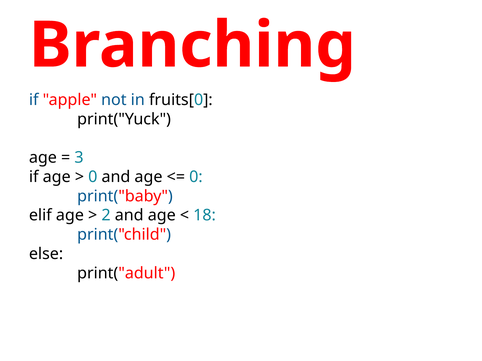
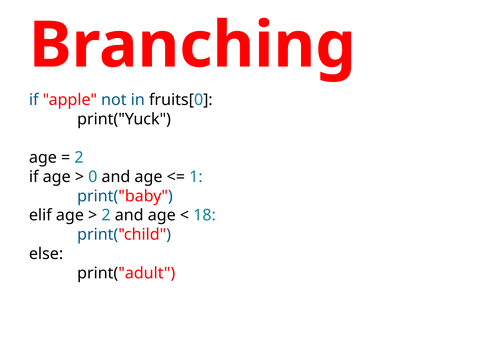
3 at (79, 158): 3 -> 2
0 at (196, 177): 0 -> 1
